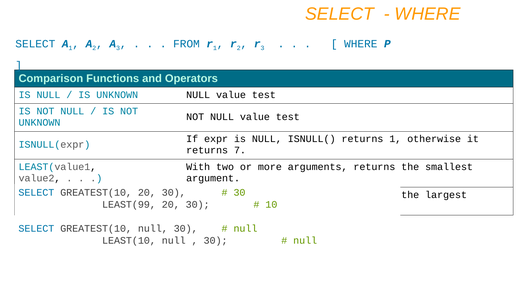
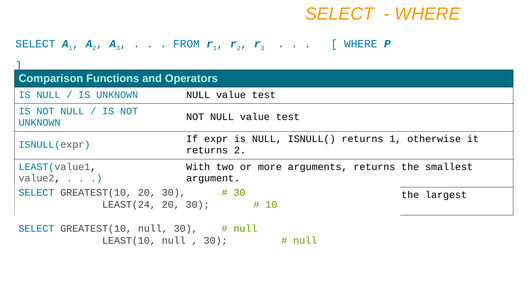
returns 7: 7 -> 2
LEAST(99: LEAST(99 -> LEAST(24
